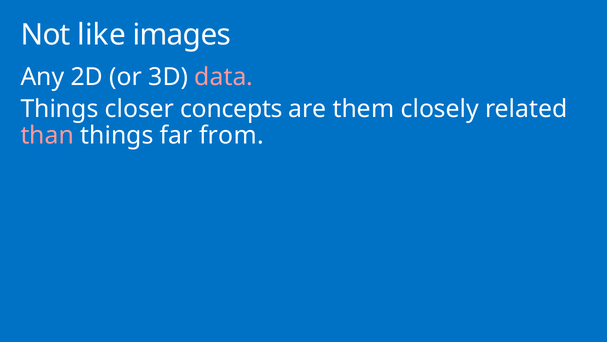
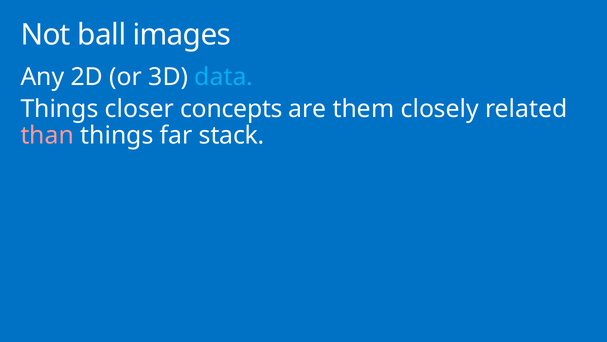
like: like -> ball
data colour: pink -> light blue
from: from -> stack
